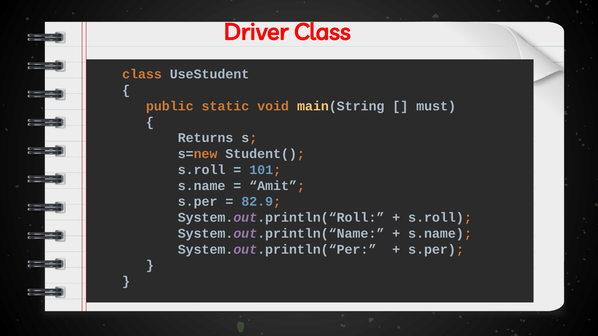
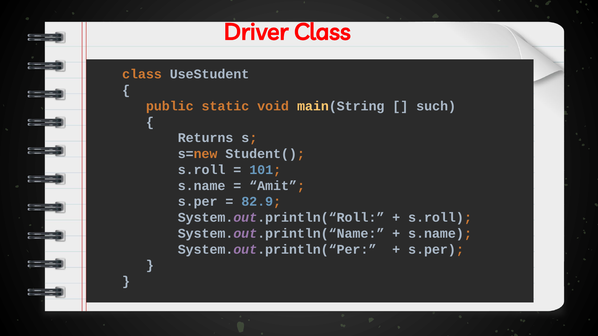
must: must -> such
